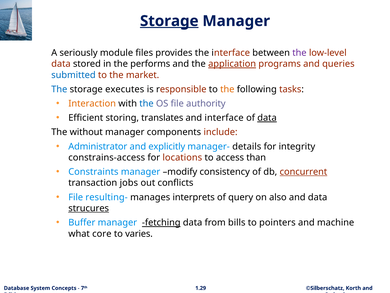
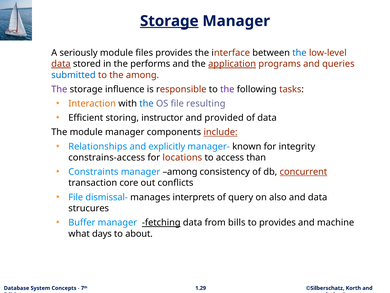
the at (299, 53) colour: purple -> blue
data at (61, 64) underline: none -> present
the market: market -> among
The at (59, 89) colour: blue -> purple
executes: executes -> influence
the at (227, 89) colour: orange -> purple
authority: authority -> resulting
translates: translates -> instructor
and interface: interface -> provided
data at (267, 118) underline: present -> none
The without: without -> module
include underline: none -> present
Administrator: Administrator -> Relationships
details: details -> known
manager modify: modify -> among
jobs: jobs -> core
resulting-: resulting- -> dismissal-
strucures underline: present -> none
to pointers: pointers -> provides
core: core -> days
varies: varies -> about
